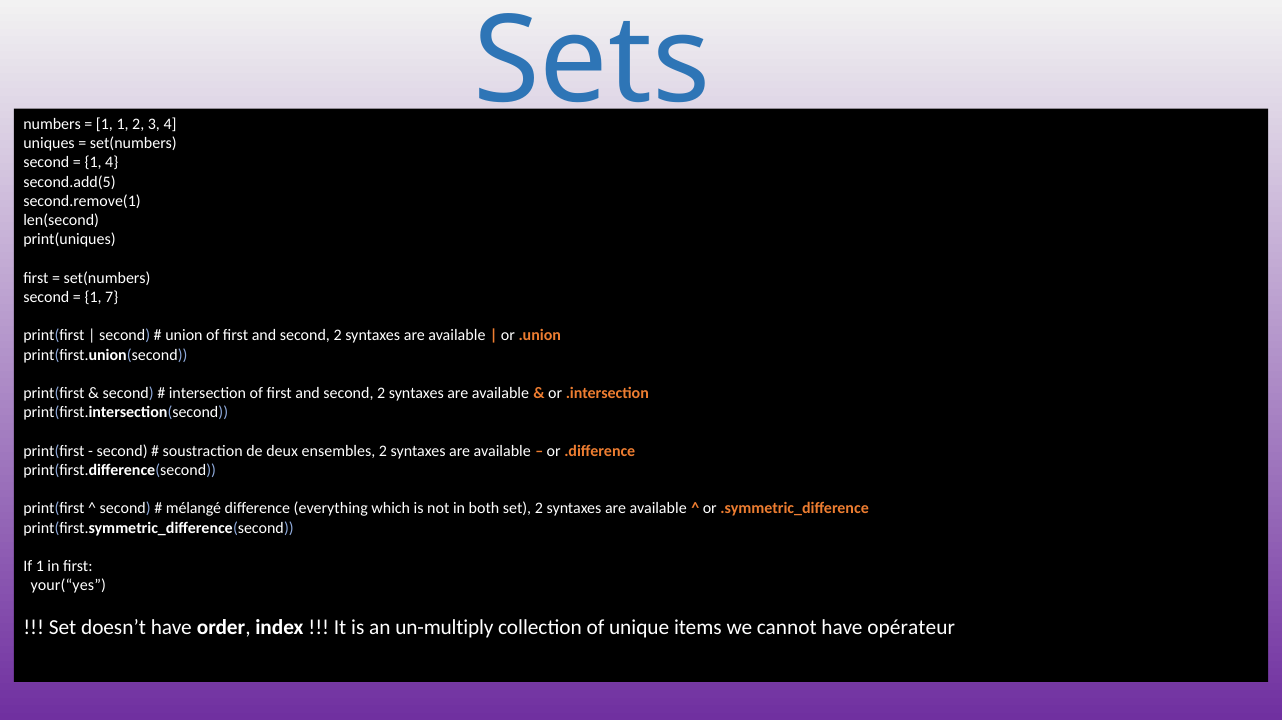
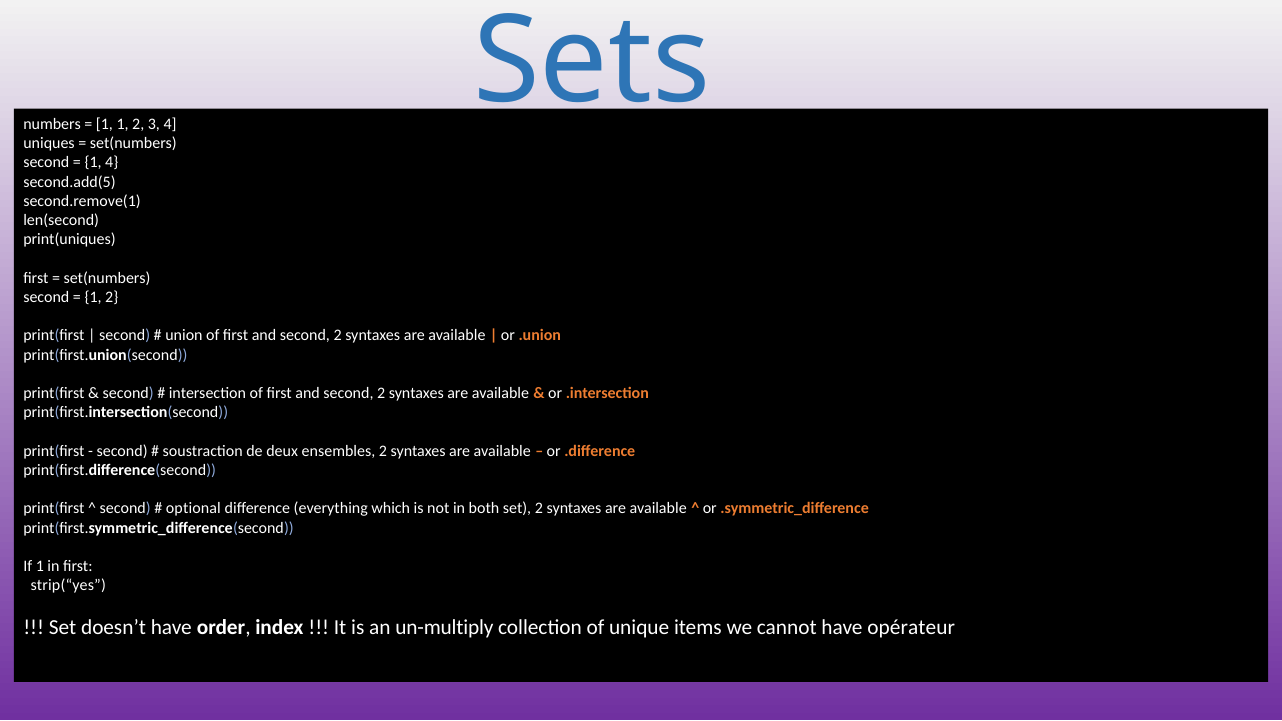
7 at (112, 297): 7 -> 2
mélangé: mélangé -> optional
your(“yes: your(“yes -> strip(“yes
